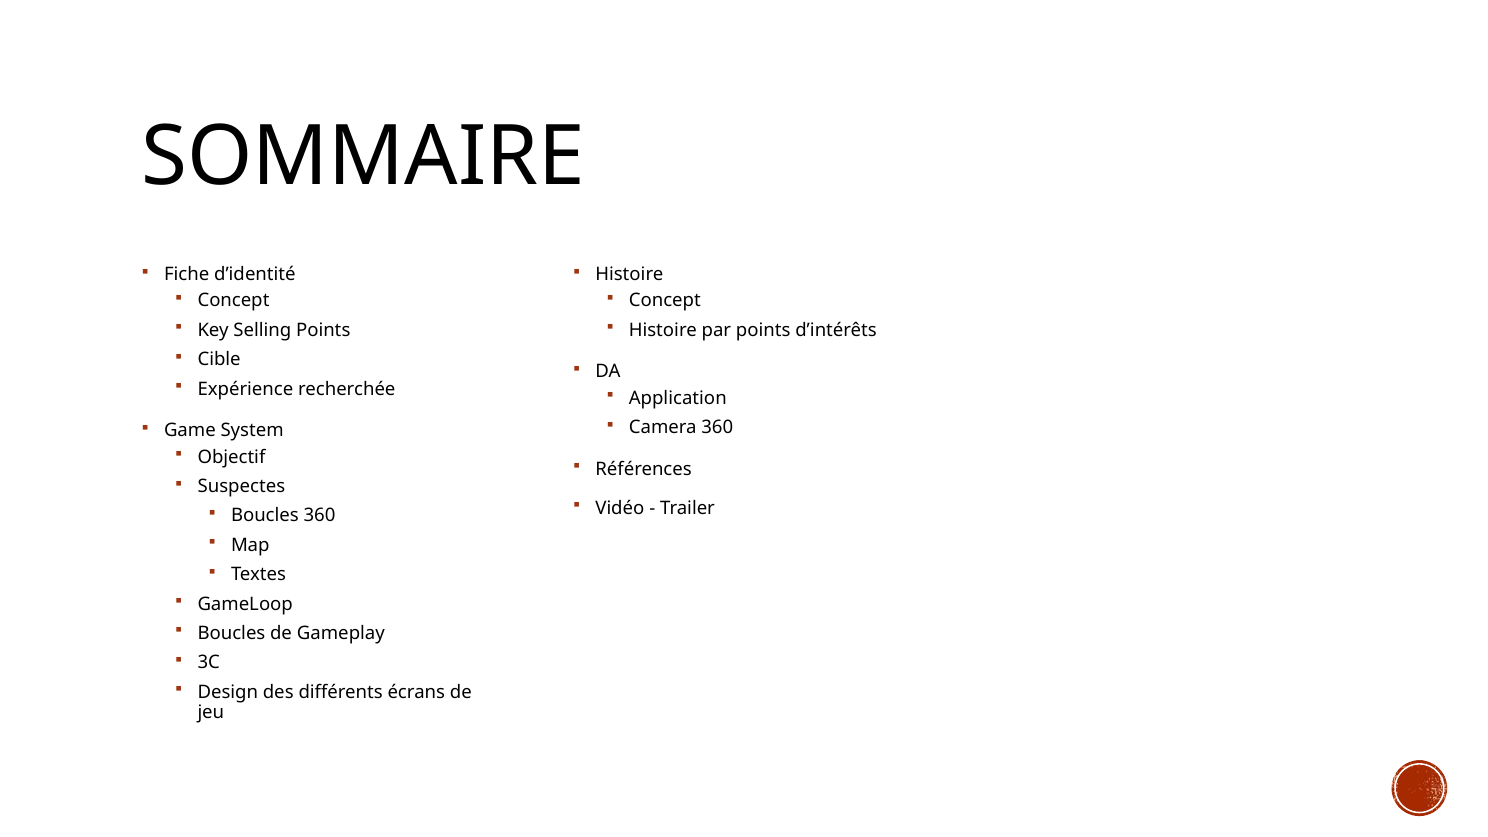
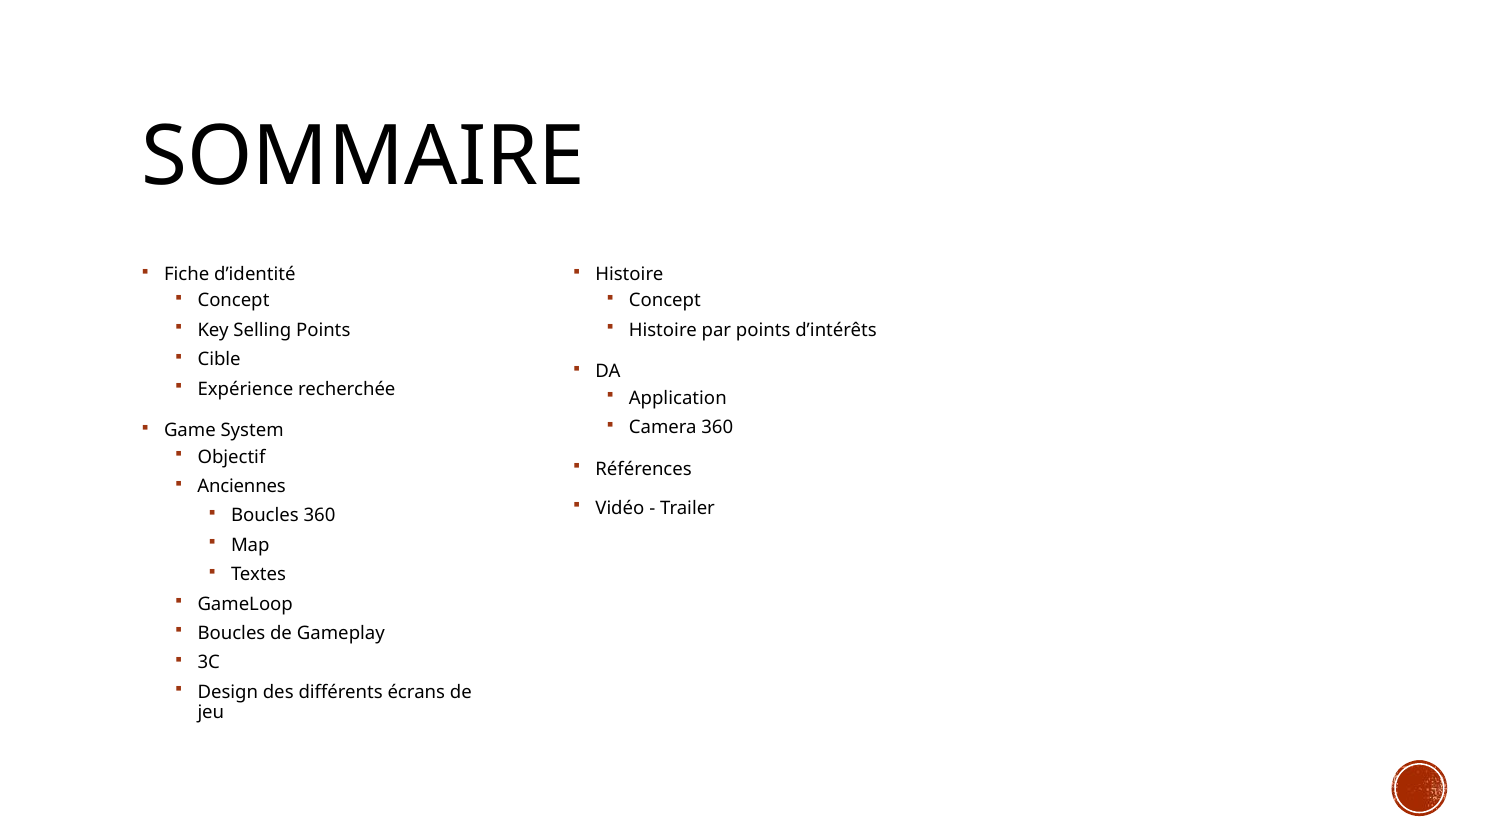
Suspectes: Suspectes -> Anciennes
